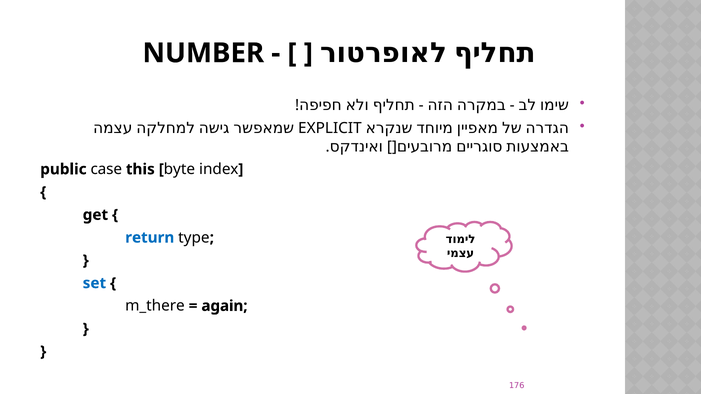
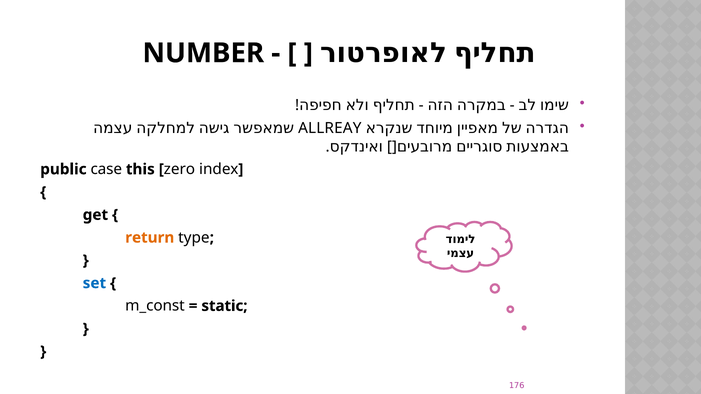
EXPLICIT: EXPLICIT -> ALLREAY
byte: byte -> zero
return colour: blue -> orange
m_there: m_there -> m_const
again: again -> static
